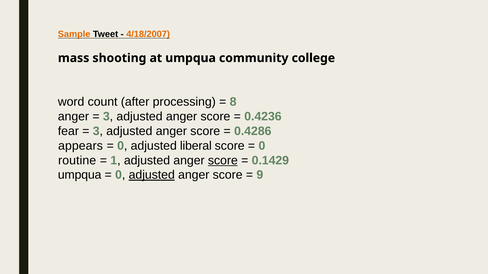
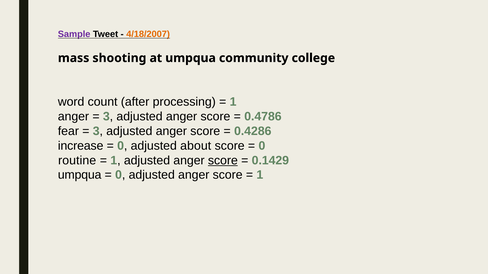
Sample colour: orange -> purple
8 at (233, 102): 8 -> 1
0.4236: 0.4236 -> 0.4786
appears: appears -> increase
liberal: liberal -> about
adjusted at (152, 175) underline: present -> none
9 at (260, 175): 9 -> 1
